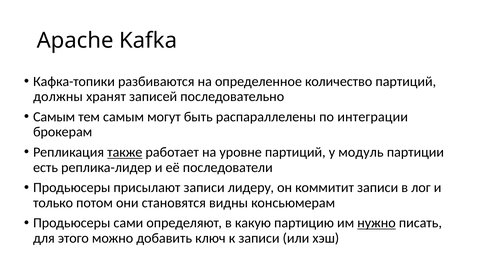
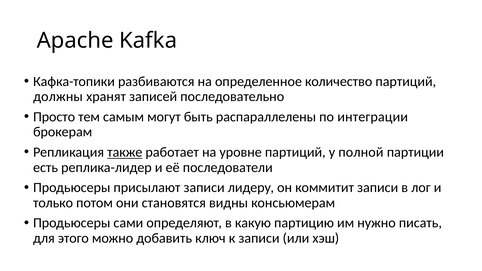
Самым at (54, 117): Самым -> Просто
модуль: модуль -> полной
нужно underline: present -> none
